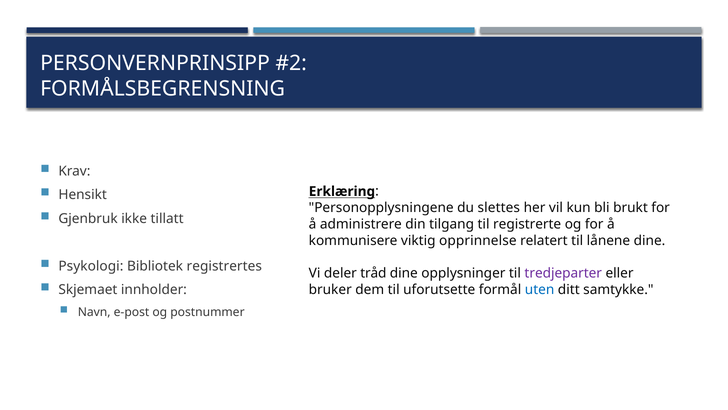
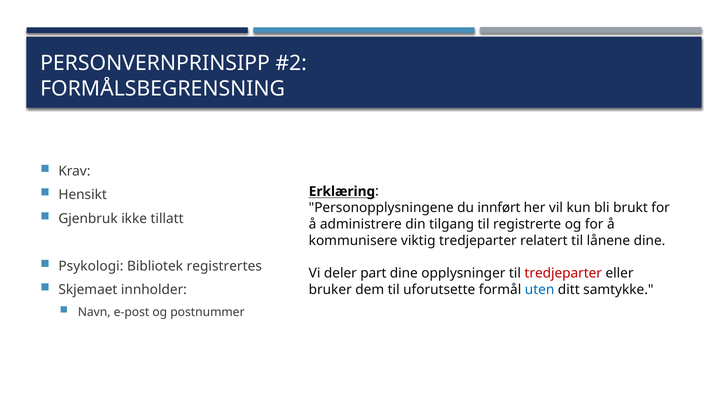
slettes: slettes -> innført
viktig opprinnelse: opprinnelse -> tredjeparter
tråd: tråd -> part
tredjeparter at (563, 273) colour: purple -> red
